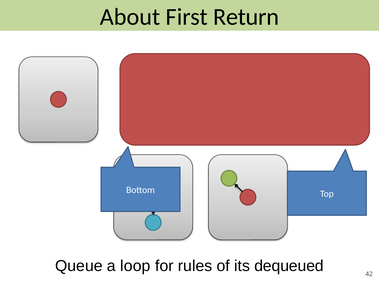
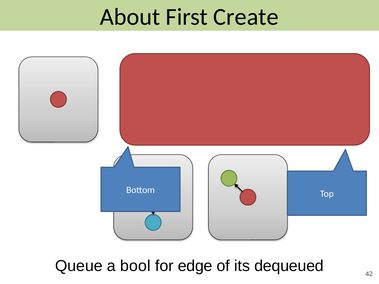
Return: Return -> Create
loop: loop -> bool
rules: rules -> edge
